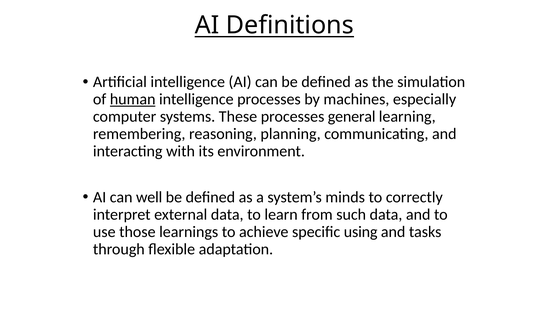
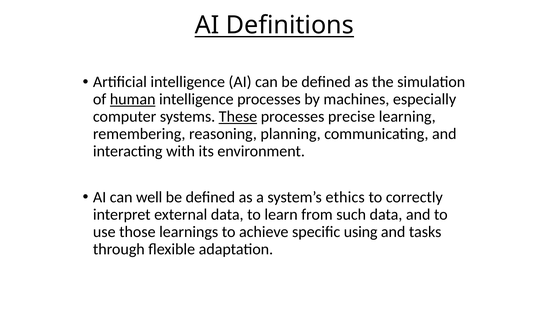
These underline: none -> present
general: general -> precise
minds: minds -> ethics
